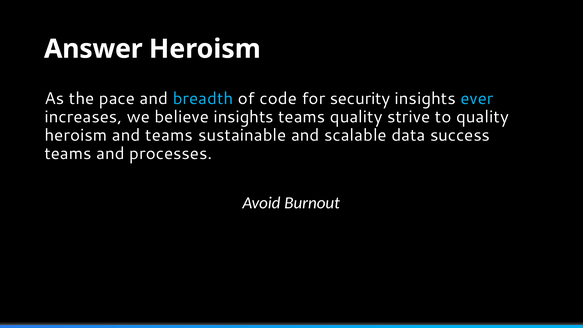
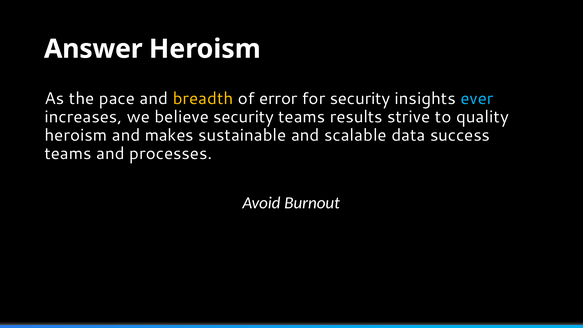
breadth colour: light blue -> yellow
code: code -> error
believe insights: insights -> security
teams quality: quality -> results
and teams: teams -> makes
